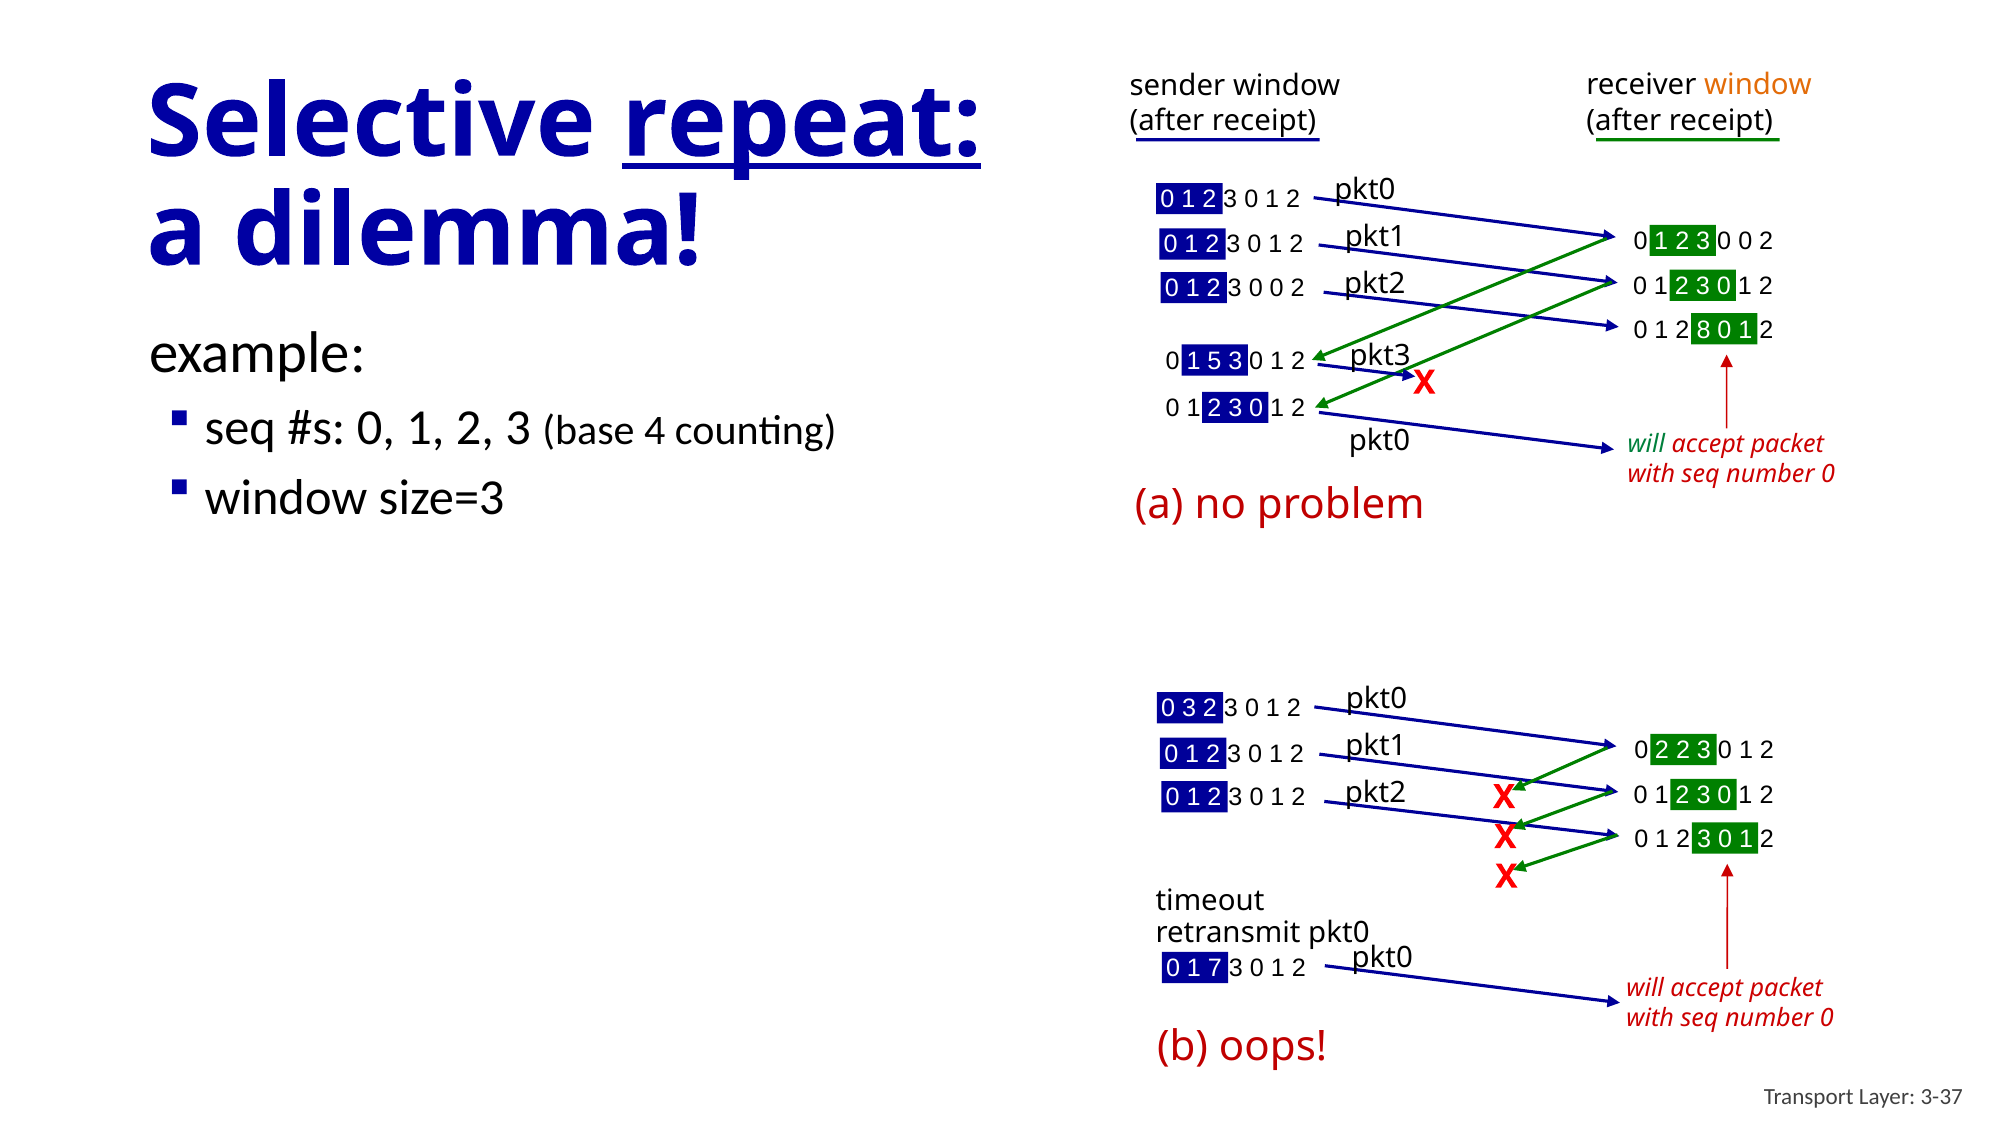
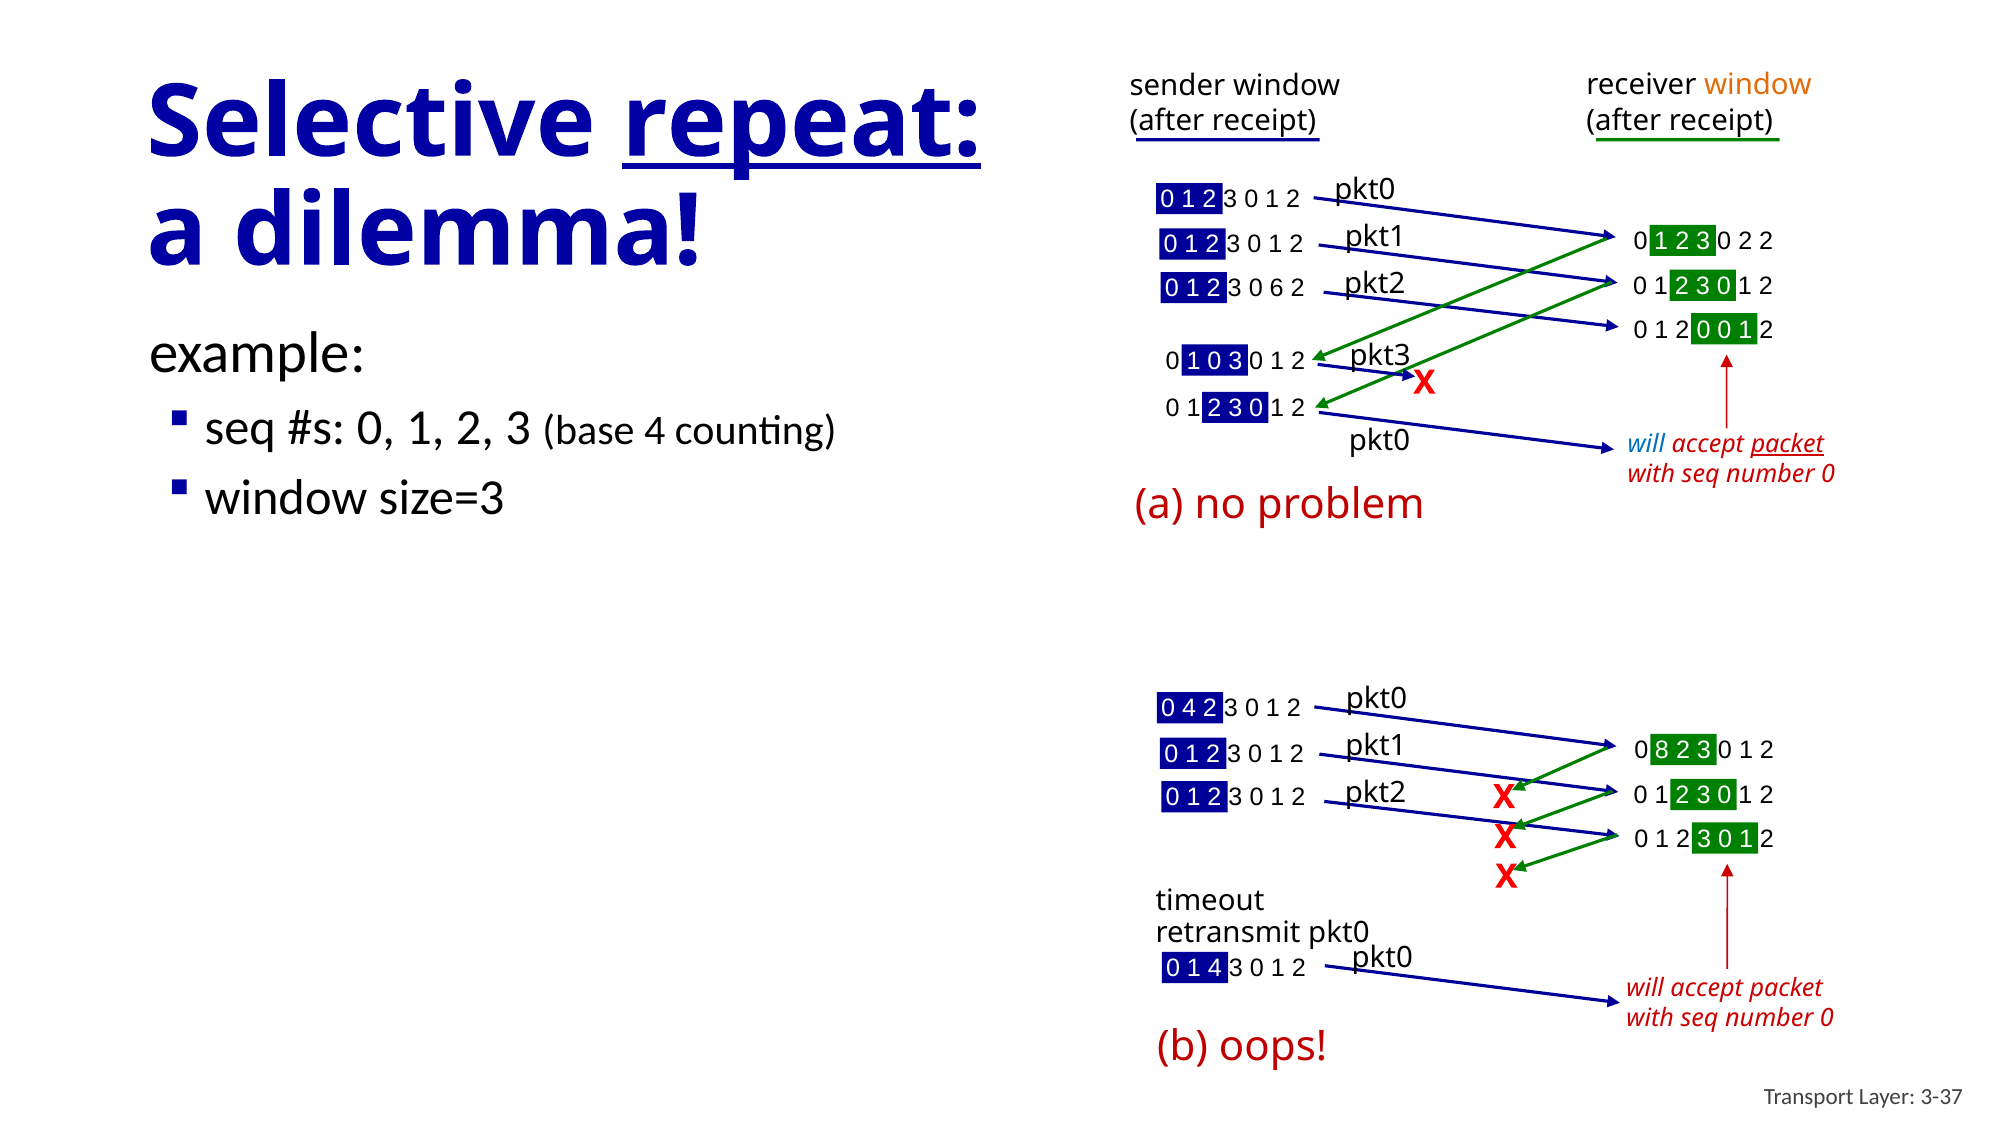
0 at (1745, 241): 0 -> 2
0 at (1277, 288): 0 -> 6
8 at (1704, 330): 8 -> 0
1 5: 5 -> 0
will at (1646, 444) colour: green -> blue
packet at (1787, 444) underline: none -> present
0 3: 3 -> 4
2 at (1662, 750): 2 -> 8
1 7: 7 -> 4
